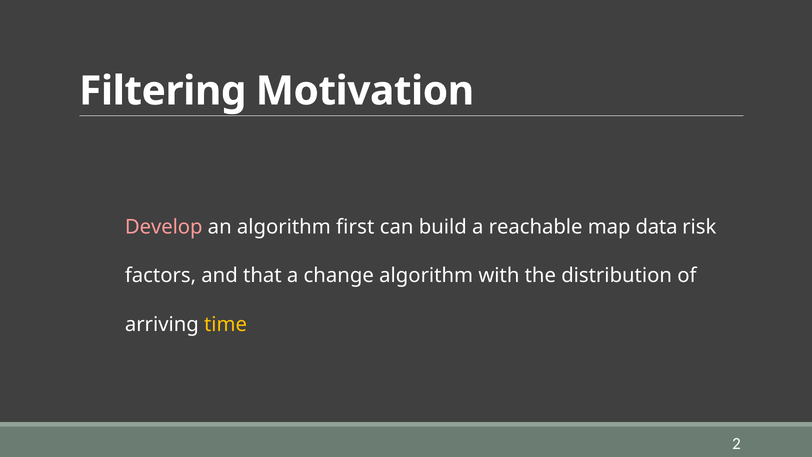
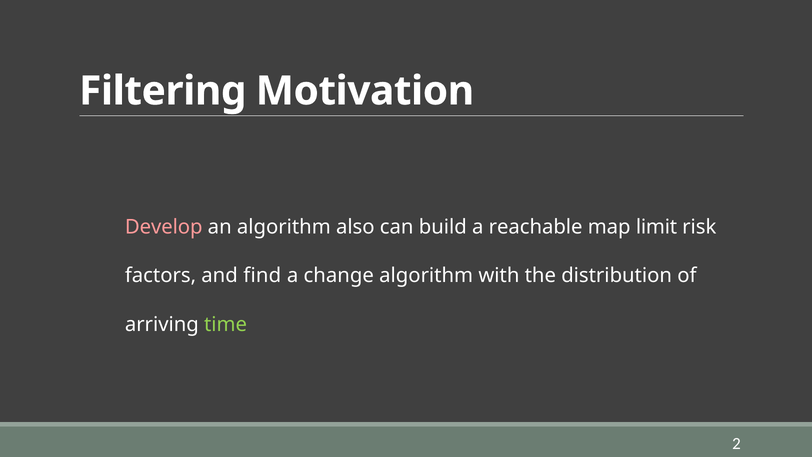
first: first -> also
data: data -> limit
that: that -> find
time colour: yellow -> light green
